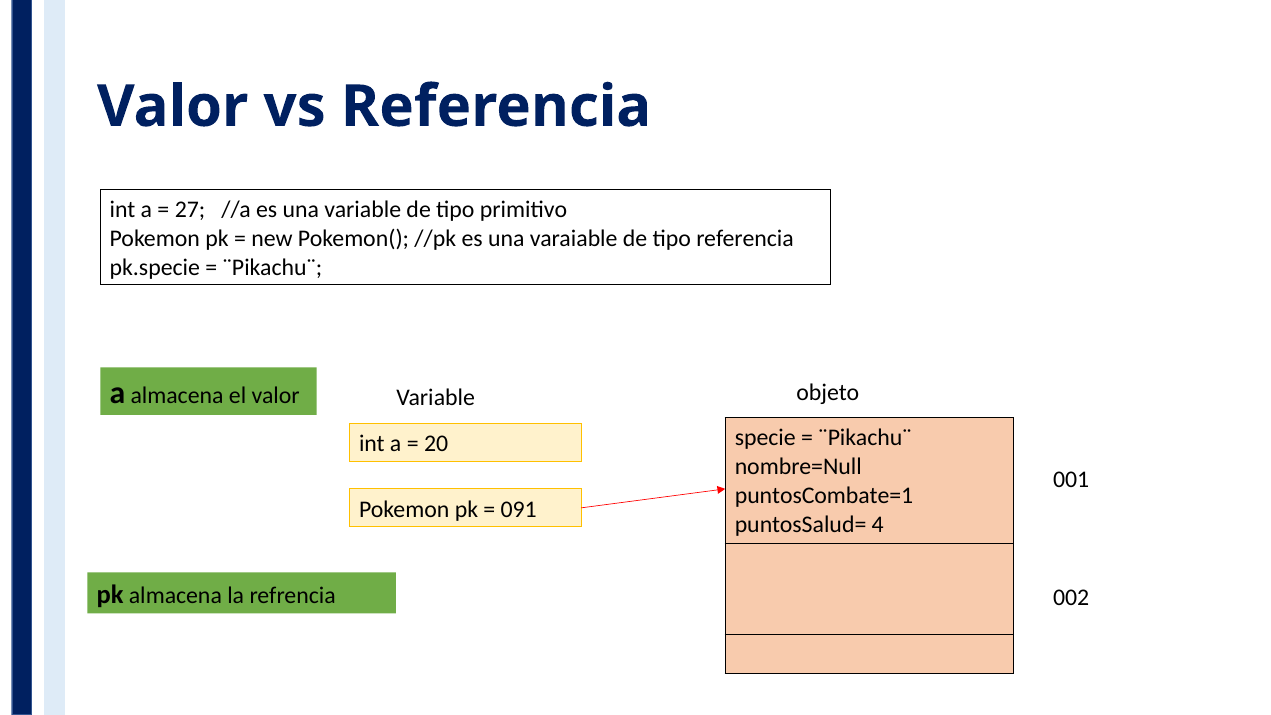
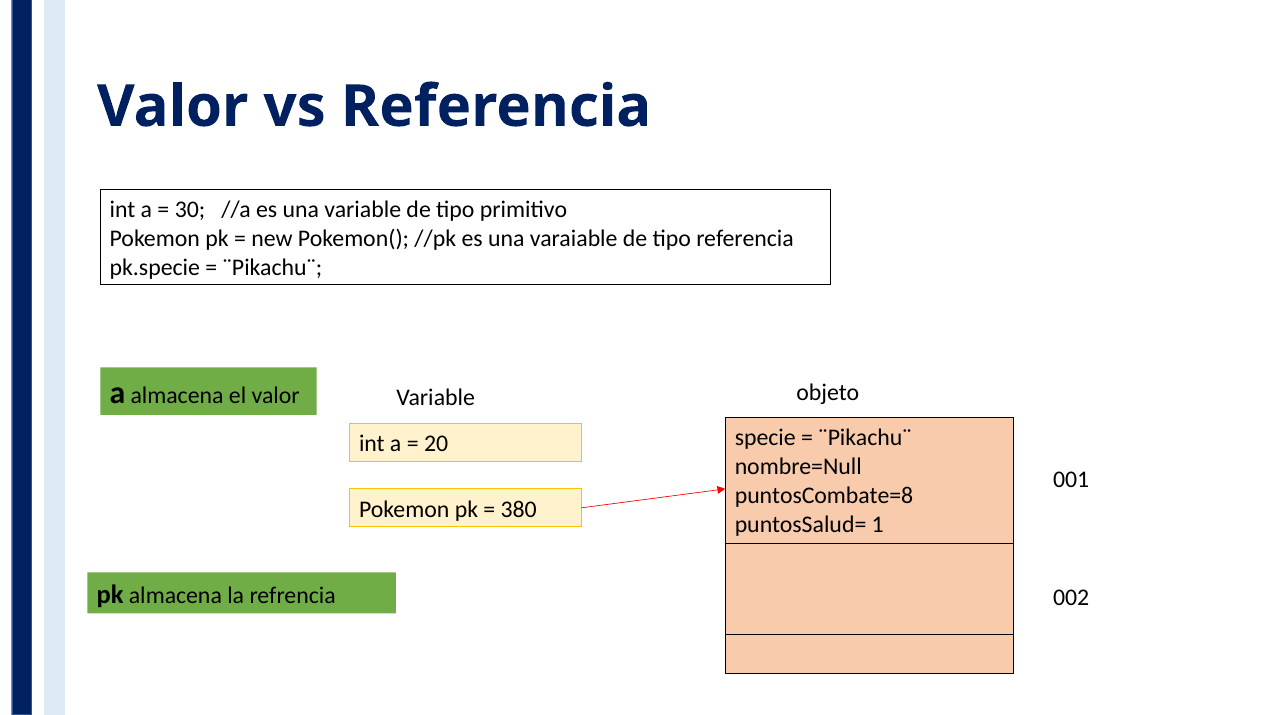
27: 27 -> 30
puntosCombate=1: puntosCombate=1 -> puntosCombate=8
091: 091 -> 380
4: 4 -> 1
